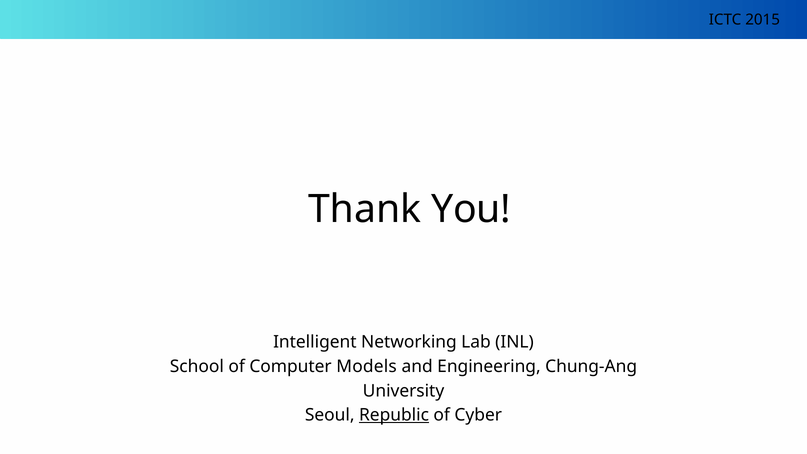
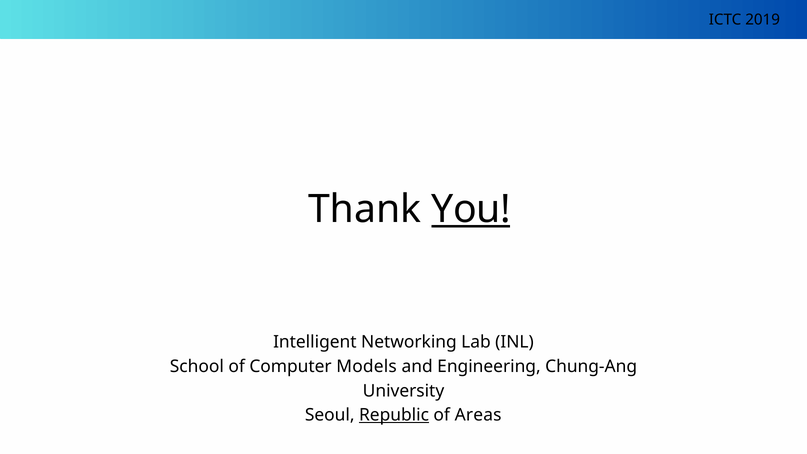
2015: 2015 -> 2019
You underline: none -> present
Cyber: Cyber -> Areas
